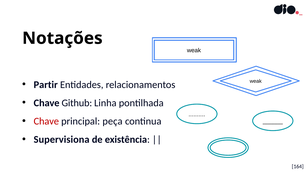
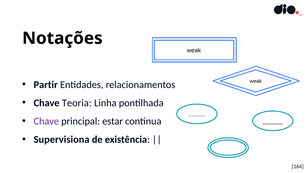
Github: Github -> Teoria
Chave at (46, 121) colour: red -> purple
peça: peça -> estar
